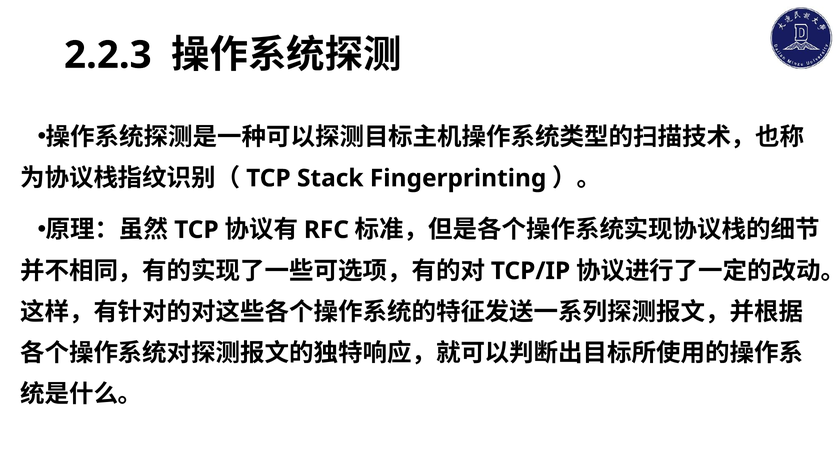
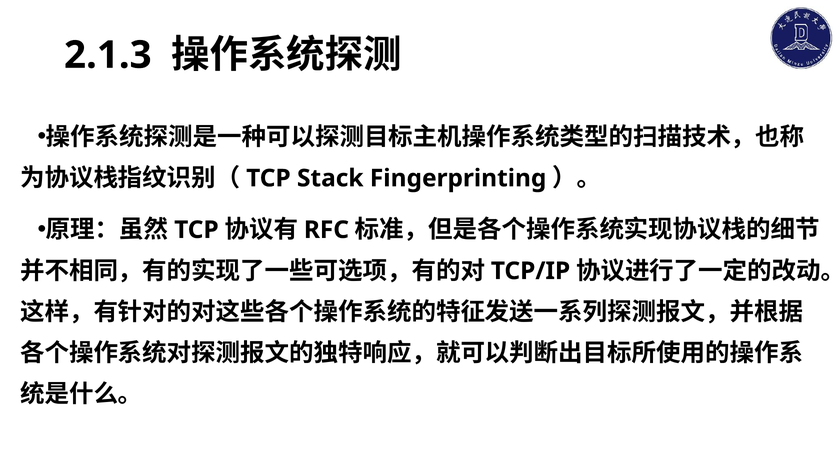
2.2.3: 2.2.3 -> 2.1.3
